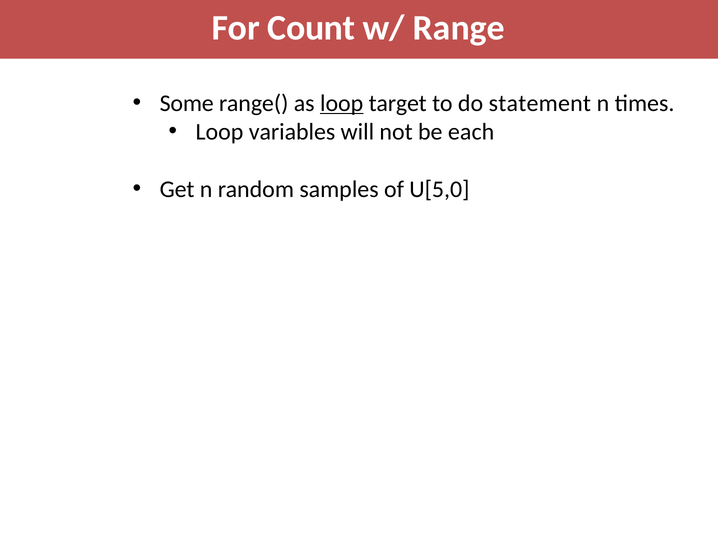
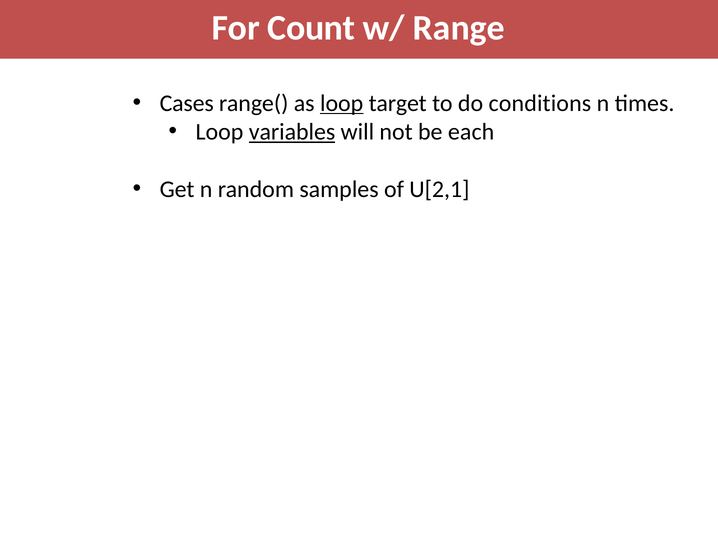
Some: Some -> Cases
statement: statement -> conditions
variables underline: none -> present
U[5,0: U[5,0 -> U[2,1
